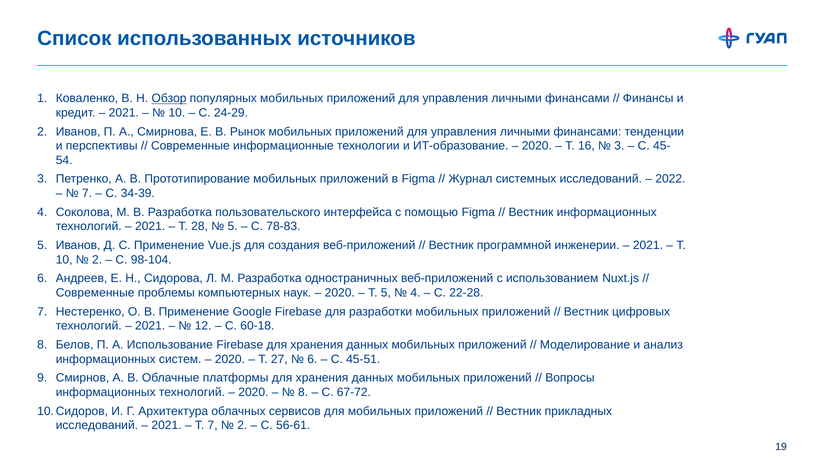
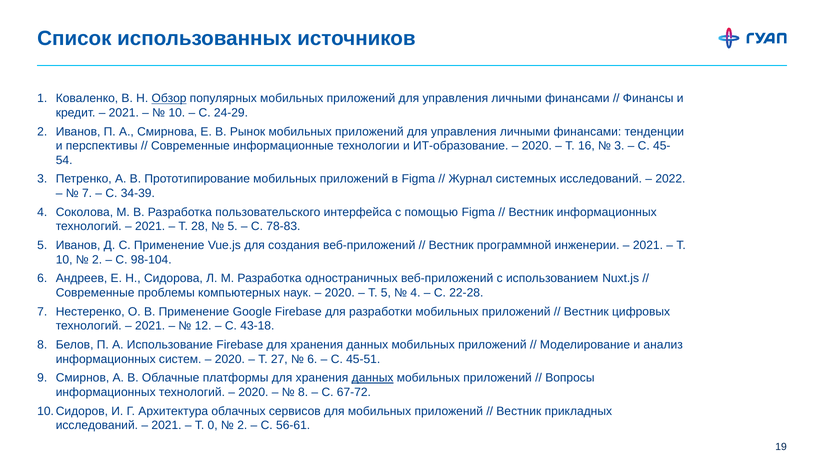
60-18: 60-18 -> 43-18
данных at (373, 378) underline: none -> present
Т 7: 7 -> 0
